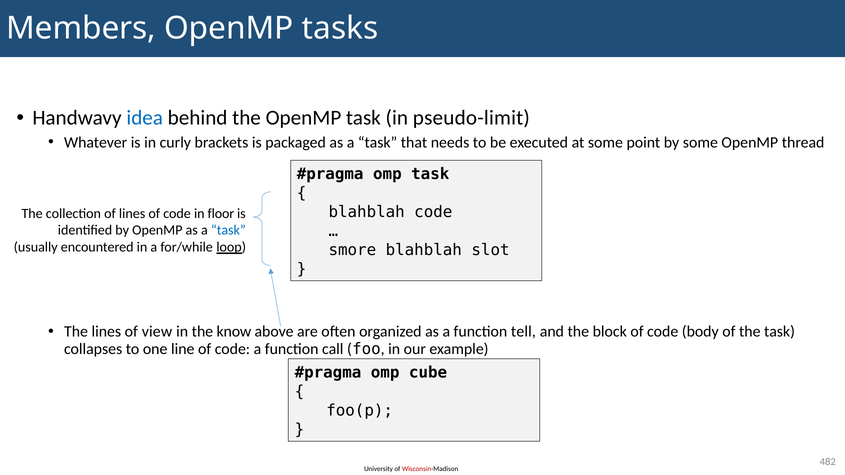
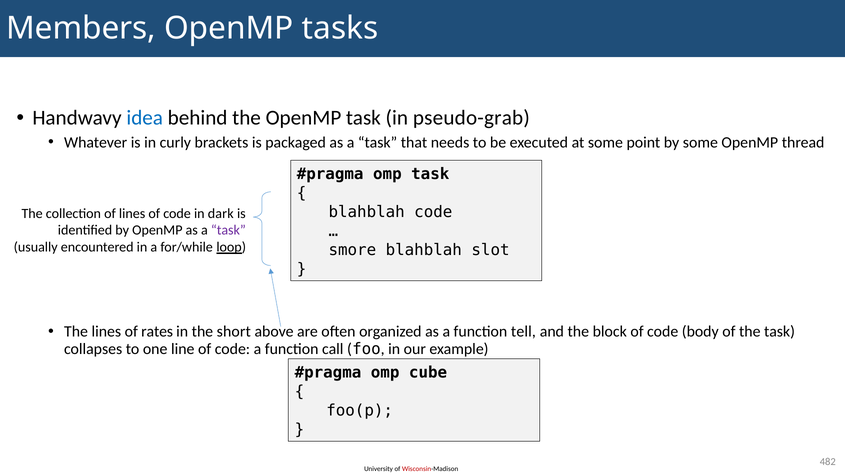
pseudo-limit: pseudo-limit -> pseudo-grab
floor: floor -> dark
task at (228, 230) colour: blue -> purple
view: view -> rates
know: know -> short
